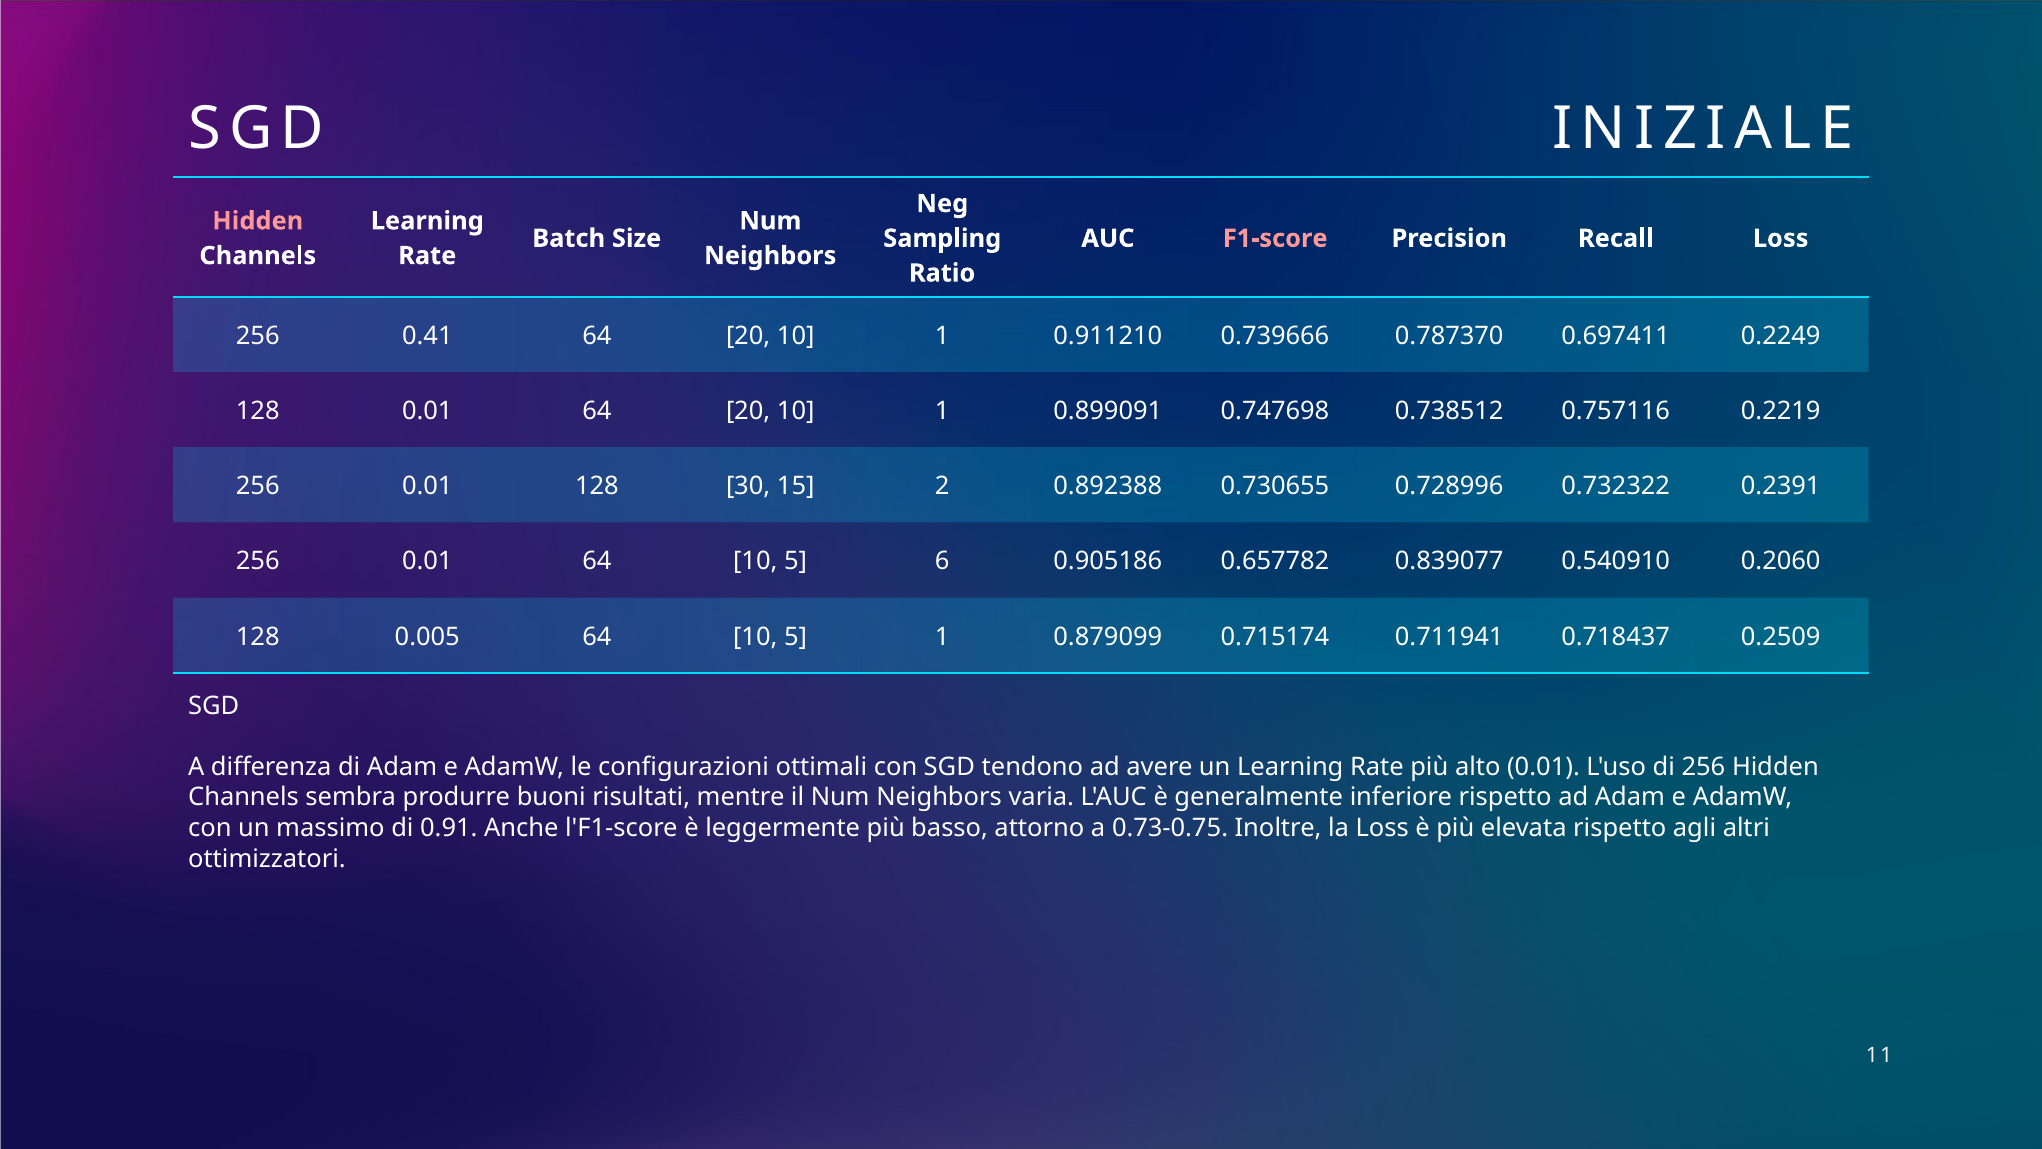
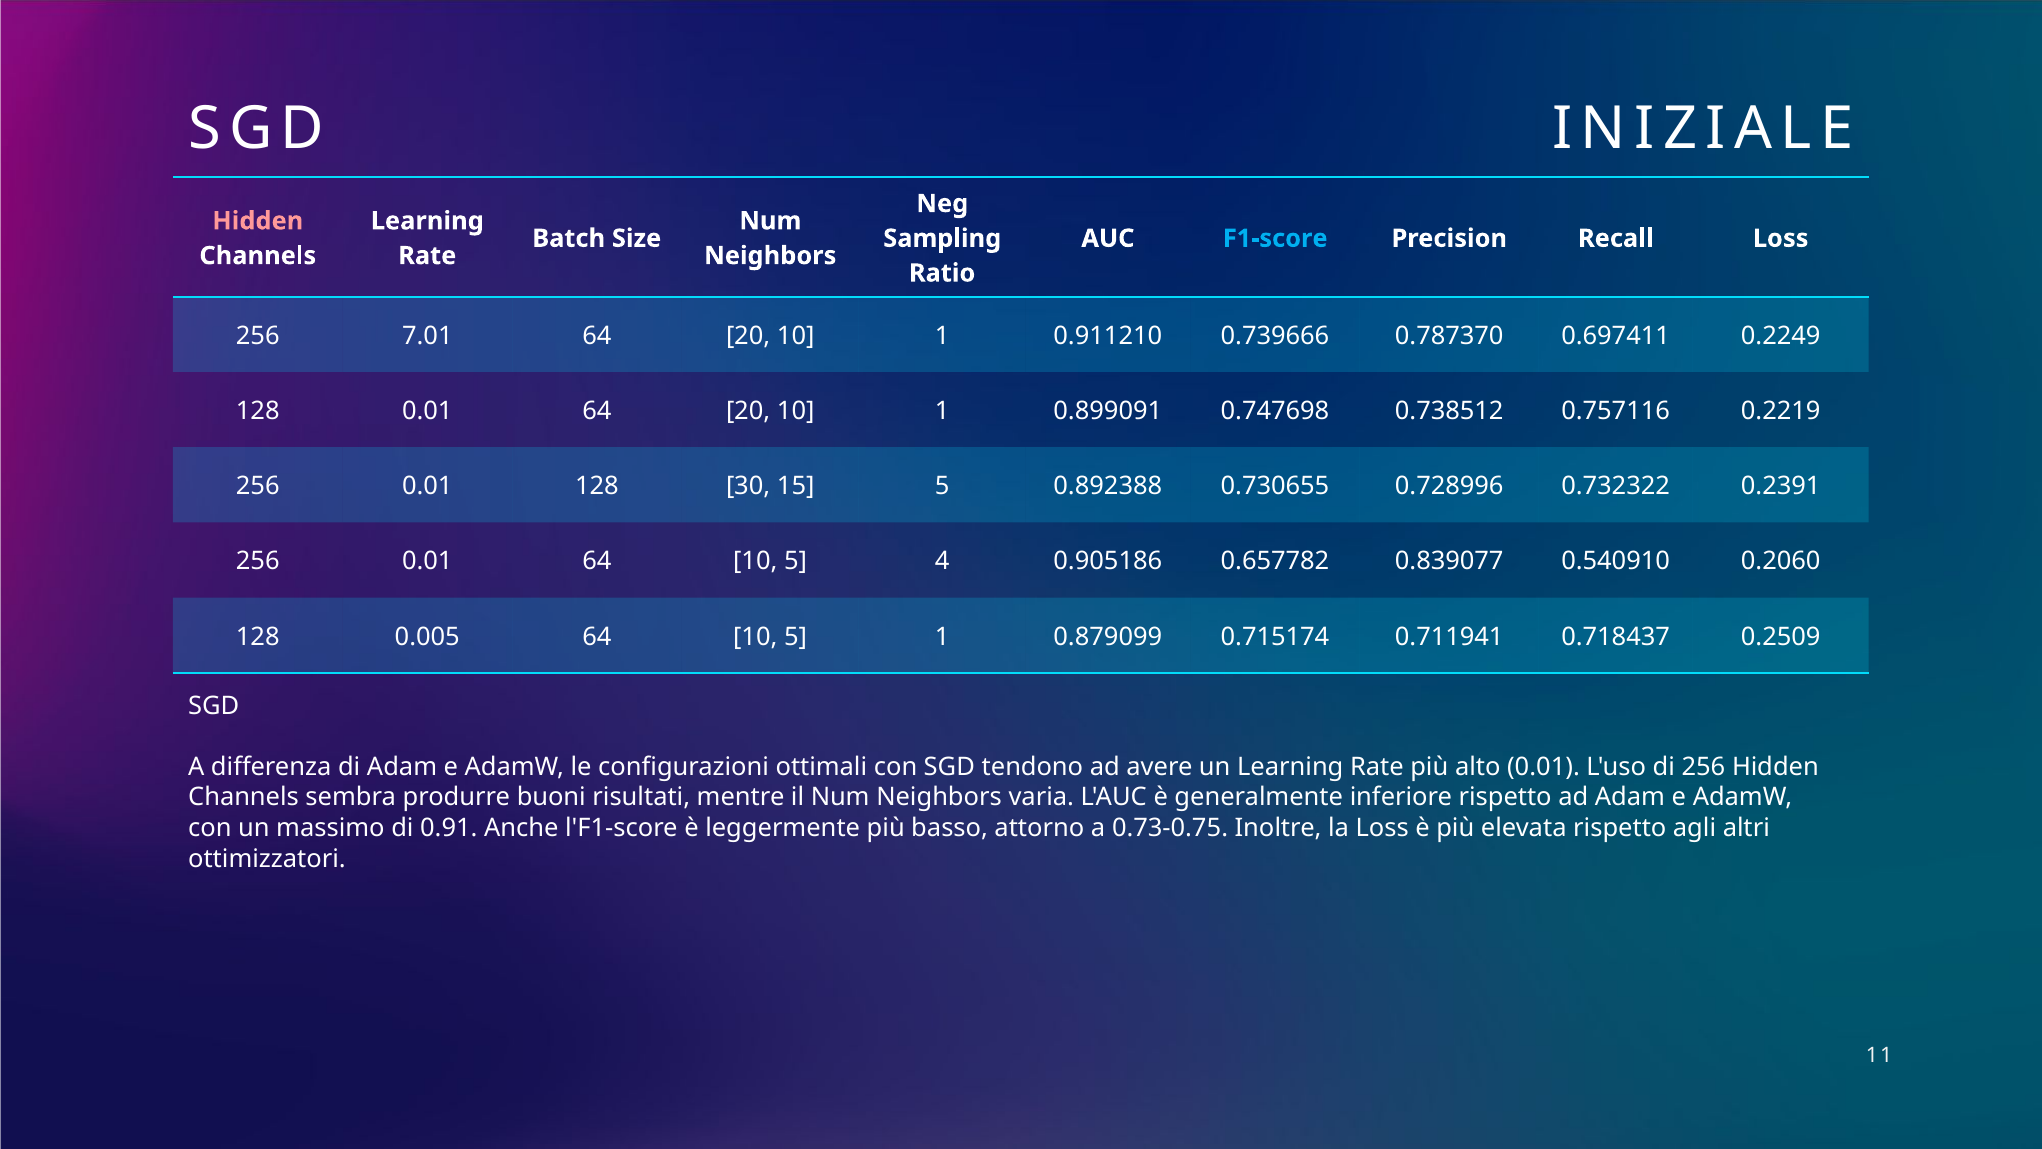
F1-score colour: pink -> light blue
0.41: 0.41 -> 7.01
15 2: 2 -> 5
6: 6 -> 4
